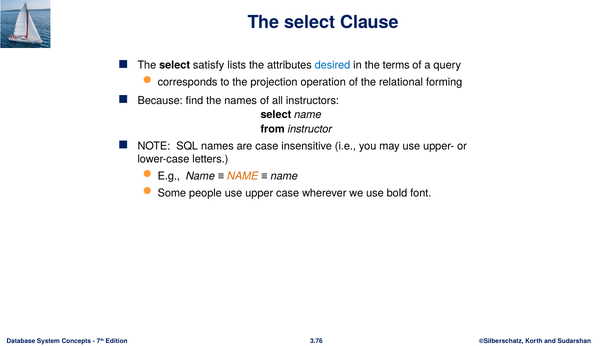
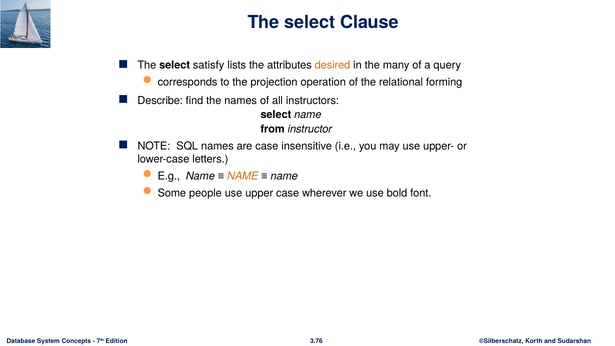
desired colour: blue -> orange
terms: terms -> many
Because: Because -> Describe
